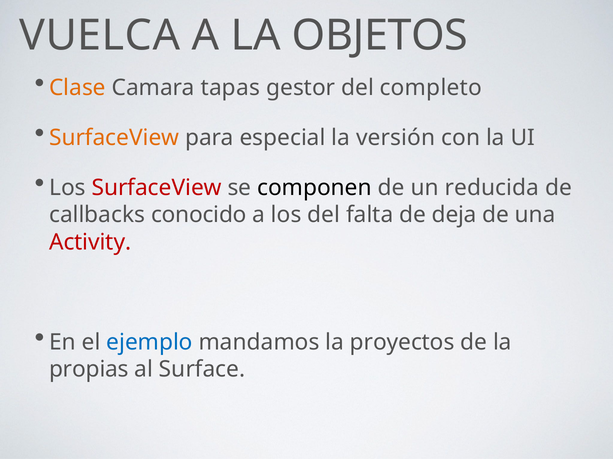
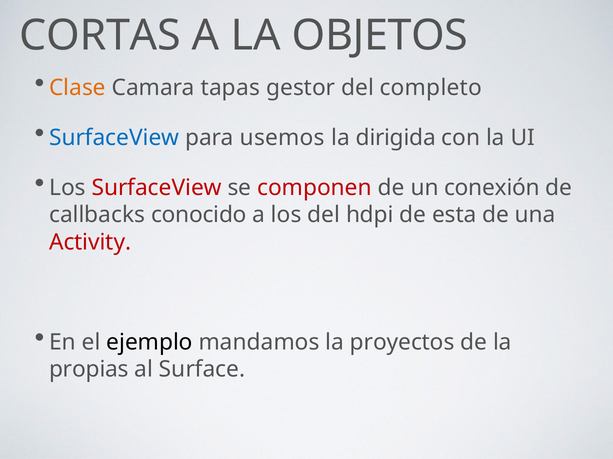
VUELCA: VUELCA -> CORTAS
SurfaceView at (114, 138) colour: orange -> blue
especial: especial -> usemos
versión: versión -> dirigida
componen colour: black -> red
reducida: reducida -> conexión
falta: falta -> hdpi
deja: deja -> esta
ejemplo colour: blue -> black
